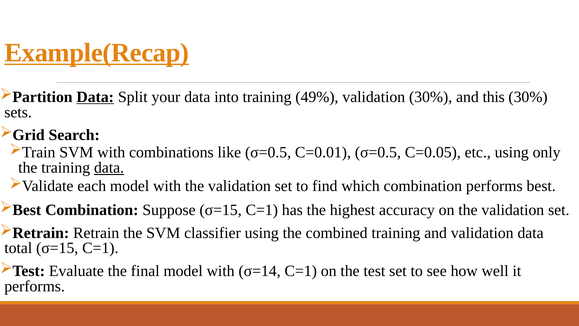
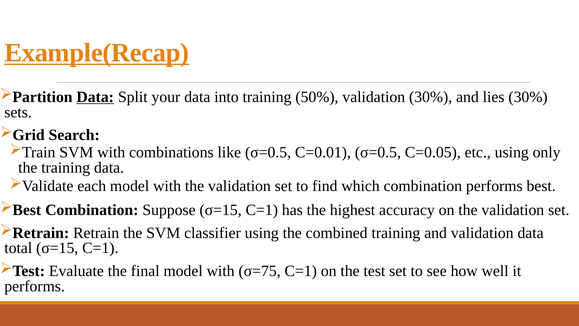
49%: 49% -> 50%
this: this -> lies
data at (109, 167) underline: present -> none
σ=14: σ=14 -> σ=75
